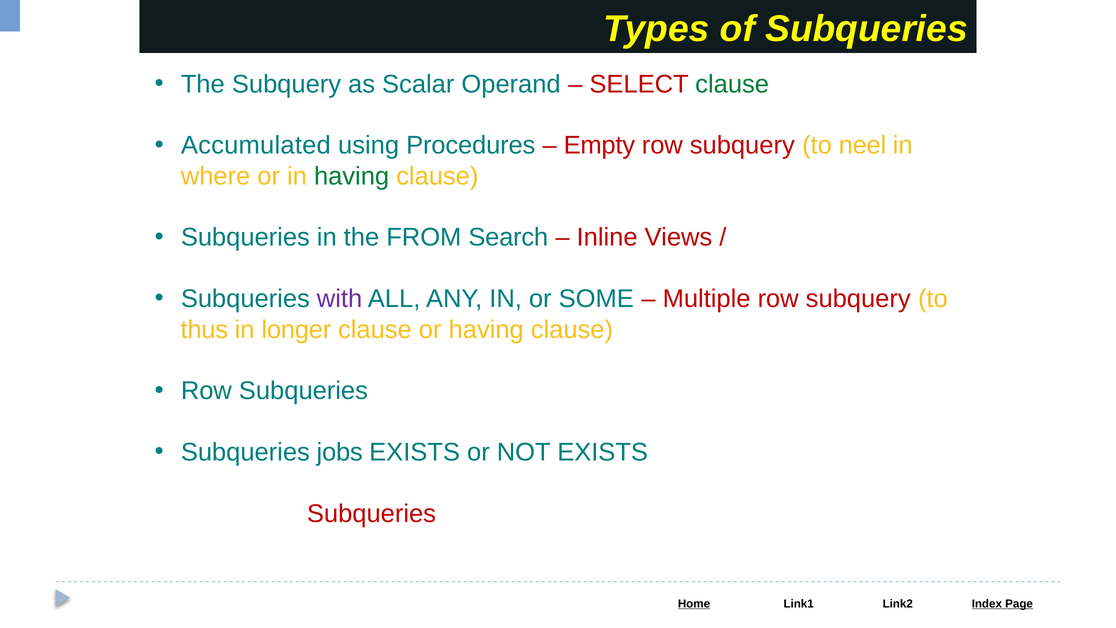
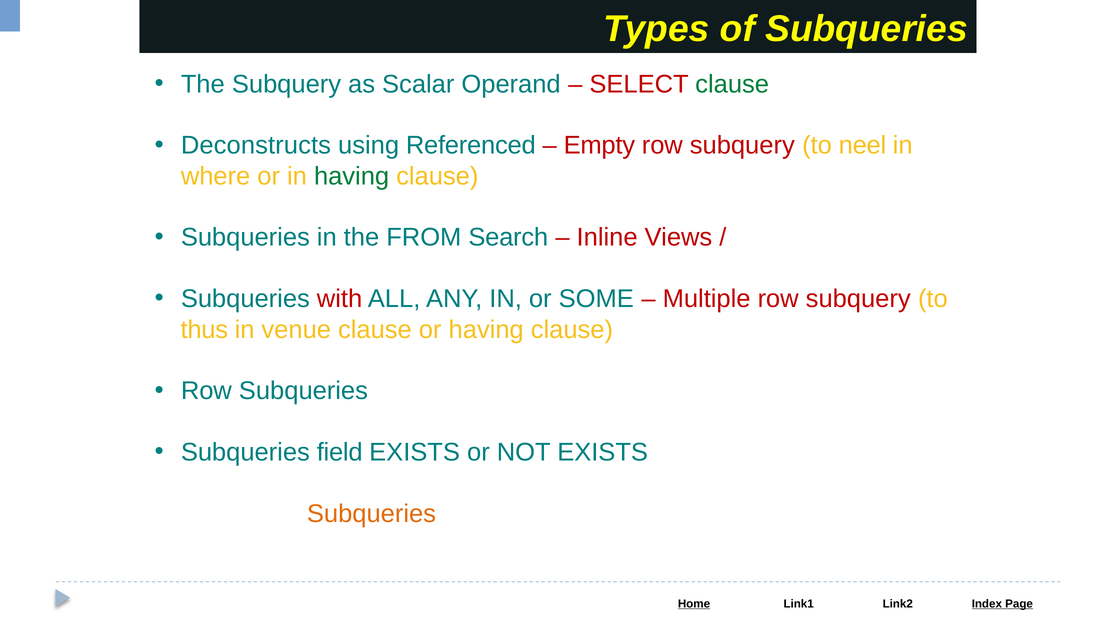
Accumulated: Accumulated -> Deconstructs
Procedures: Procedures -> Referenced
with colour: purple -> red
longer: longer -> venue
jobs: jobs -> field
Subqueries at (371, 514) colour: red -> orange
